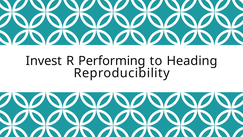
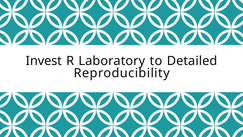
Performing: Performing -> Laboratory
Heading: Heading -> Detailed
